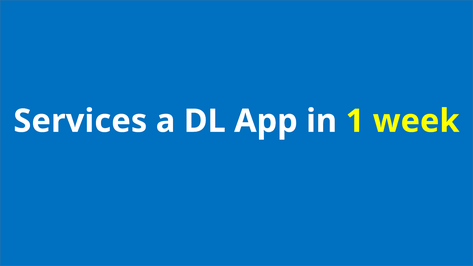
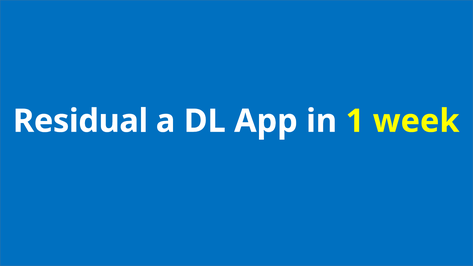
Services: Services -> Residual
